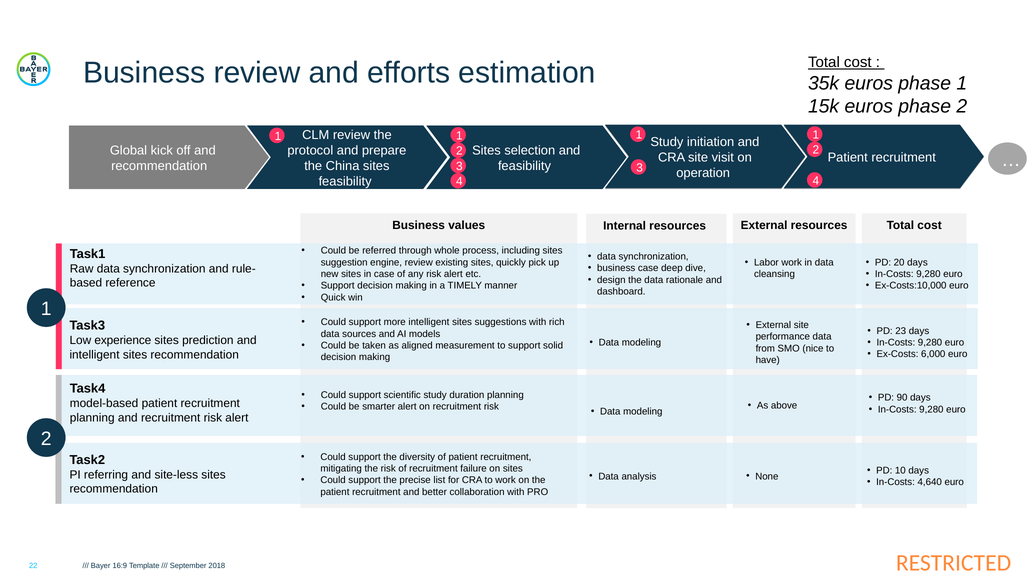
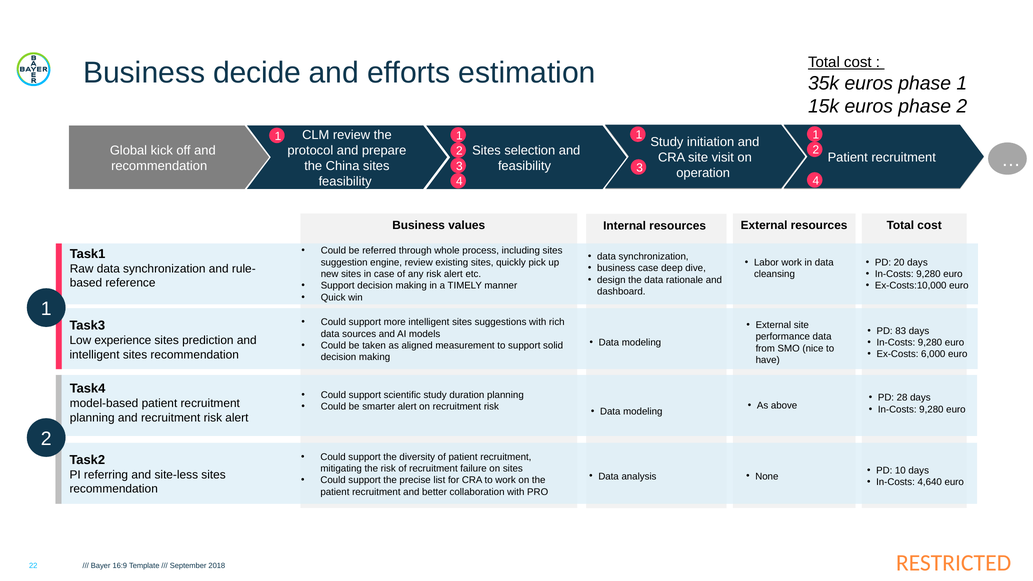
Business review: review -> decide
23: 23 -> 83
90: 90 -> 28
